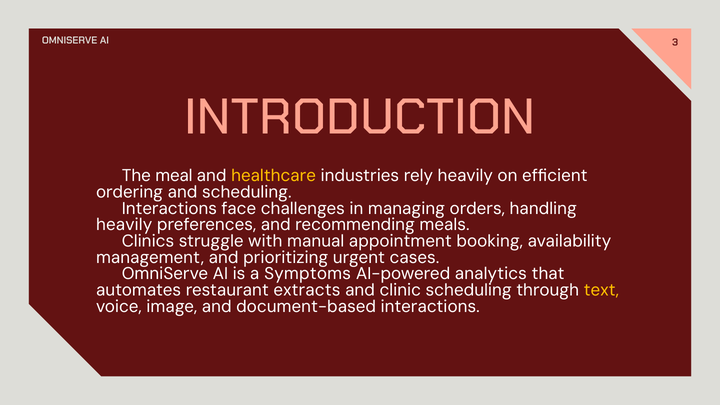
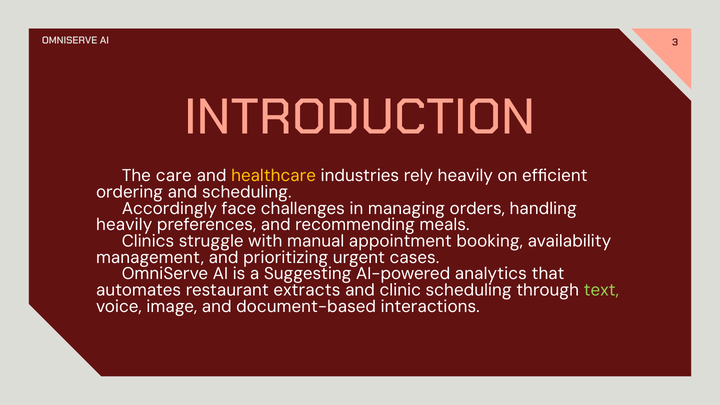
meal: meal -> care
Interactions at (169, 209): Interactions -> Accordingly
Symptoms: Symptoms -> Suggesting
text colour: yellow -> light green
